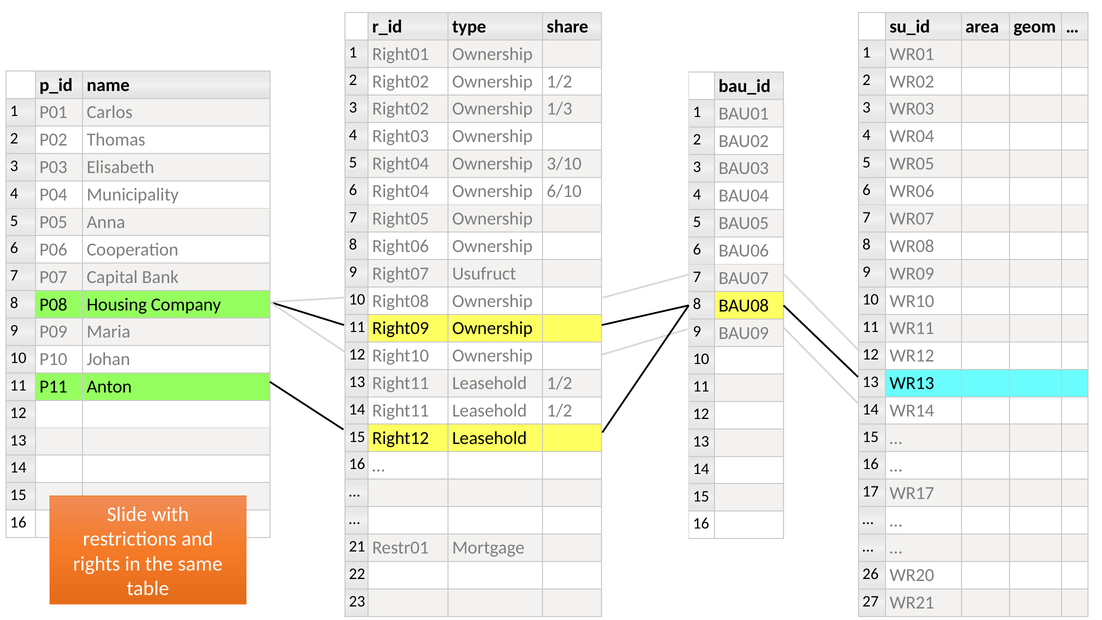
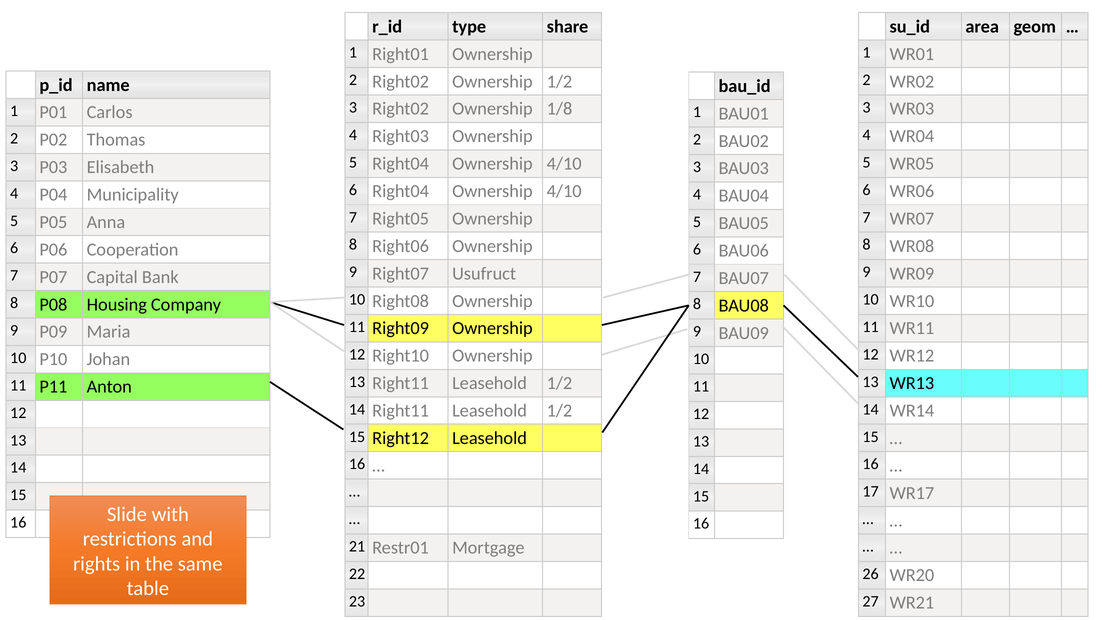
1/3: 1/3 -> 1/8
5 Right04 Ownership 3/10: 3/10 -> 4/10
6 Right04 Ownership 6/10: 6/10 -> 4/10
